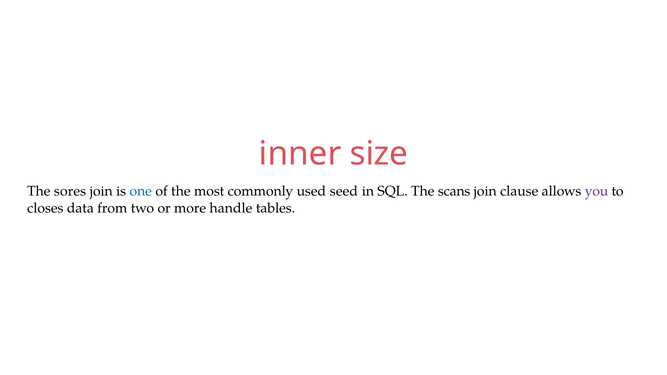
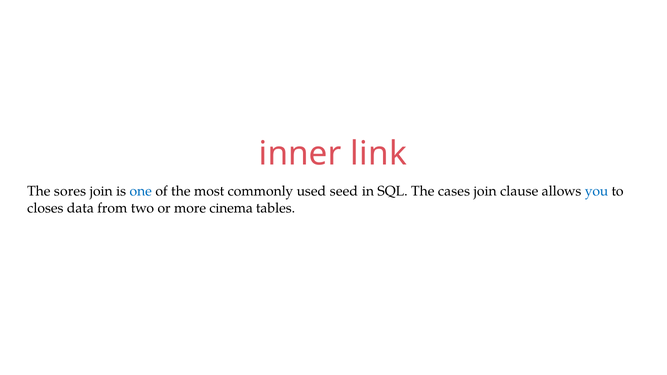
size: size -> link
scans: scans -> cases
you colour: purple -> blue
handle: handle -> cinema
